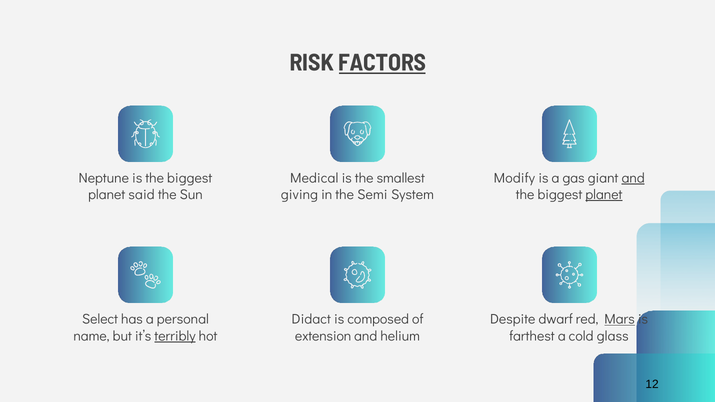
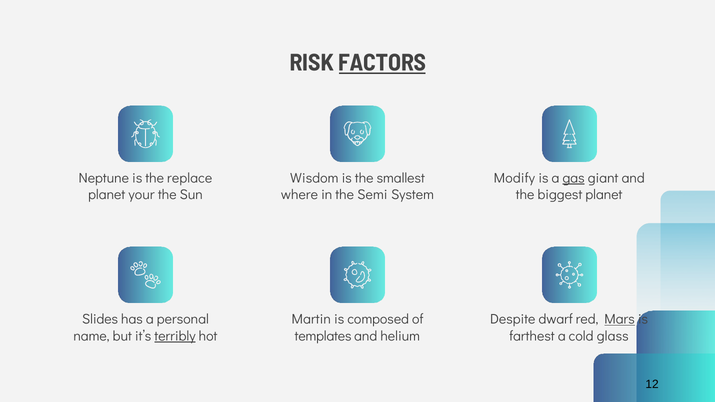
is the biggest: biggest -> replace
Medical: Medical -> Wisdom
gas underline: none -> present
and at (633, 178) underline: present -> none
said: said -> your
giving: giving -> where
planet at (604, 195) underline: present -> none
Select: Select -> Slides
Didact: Didact -> Martin
extension: extension -> templates
